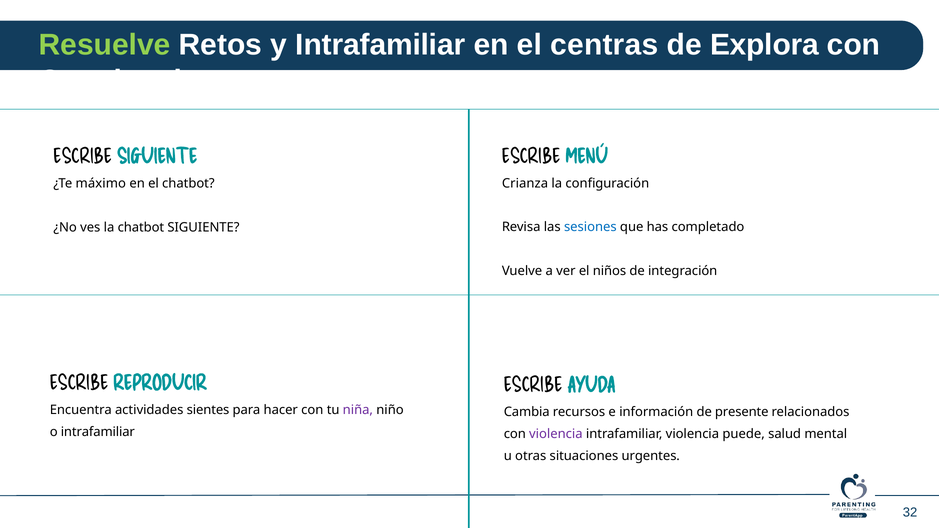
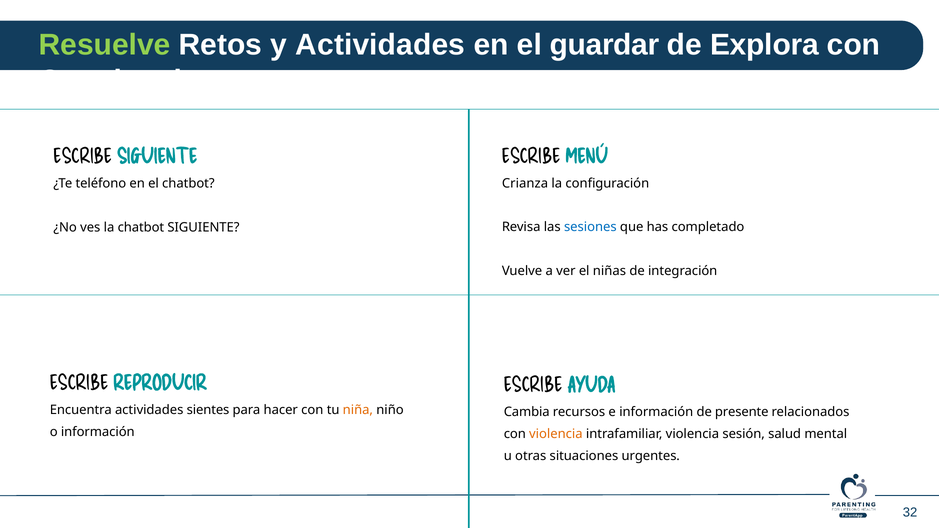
y Intrafamiliar: Intrafamiliar -> Actividades
centras: centras -> guardar
máximo: máximo -> teléfono
niños: niños -> niñas
niña colour: purple -> orange
o intrafamiliar: intrafamiliar -> información
violencia at (556, 434) colour: purple -> orange
puede: puede -> sesión
